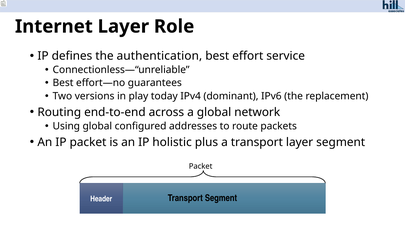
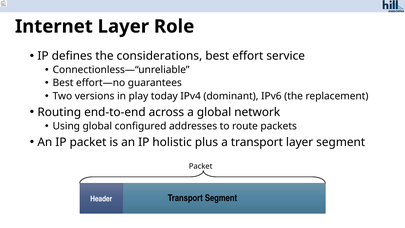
authentication: authentication -> considerations
